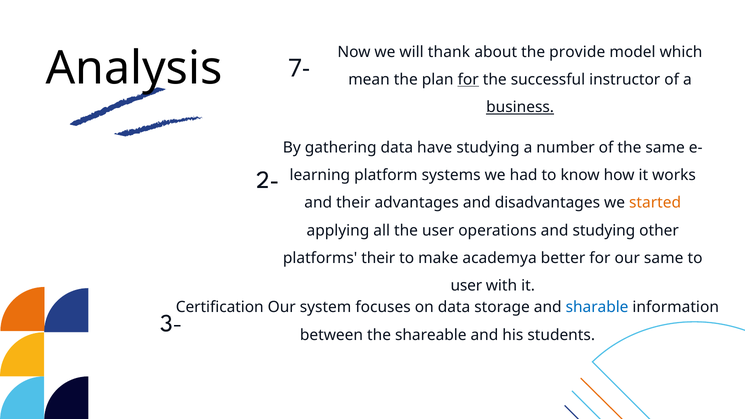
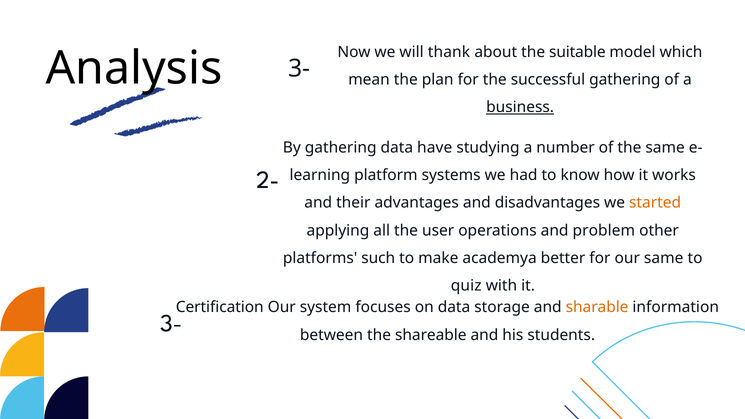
provide: provide -> suitable
7- at (299, 69): 7- -> 3-
for at (468, 80) underline: present -> none
successful instructor: instructor -> gathering
and studying: studying -> problem
platforms their: their -> such
user at (466, 286): user -> quiz
sharable colour: blue -> orange
